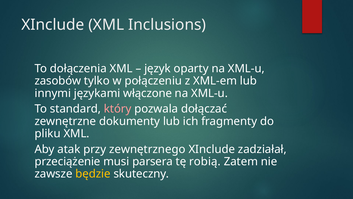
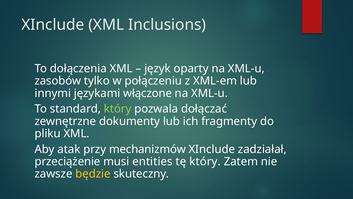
który at (118, 109) colour: pink -> light green
zewnętrznego: zewnętrznego -> mechanizmów
parsera: parsera -> entities
tę robią: robią -> który
